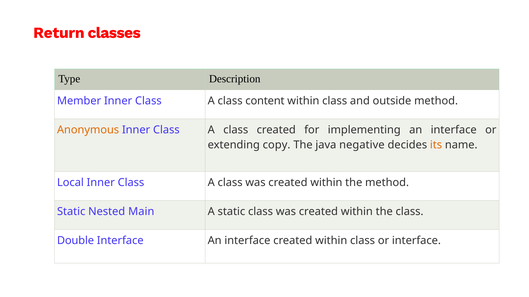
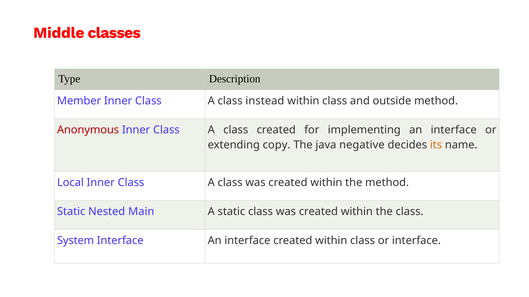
Return: Return -> Middle
content: content -> instead
Anonymous colour: orange -> red
Double: Double -> System
